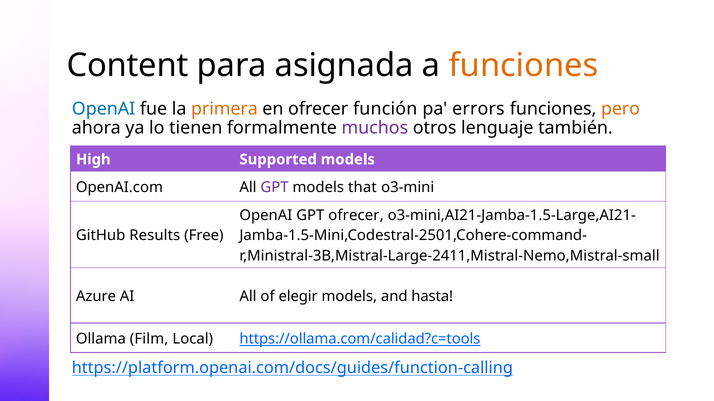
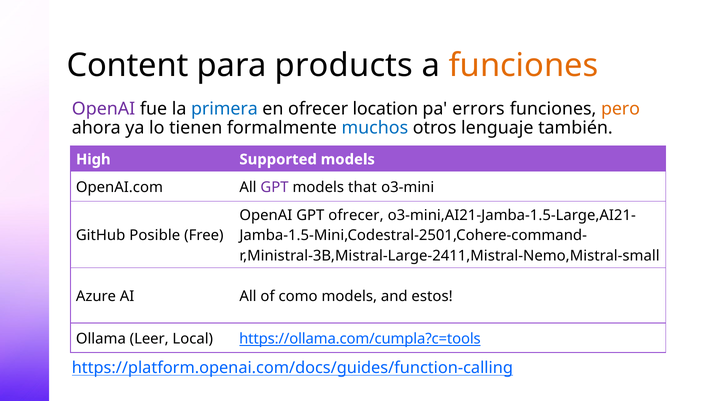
asignada: asignada -> products
OpenAI at (104, 109) colour: blue -> purple
primera colour: orange -> blue
función: función -> location
muchos colour: purple -> blue
Results: Results -> Posible
elegir: elegir -> como
hasta: hasta -> estos
Film: Film -> Leer
https://ollama.com/calidad?c=tools: https://ollama.com/calidad?c=tools -> https://ollama.com/cumpla?c=tools
